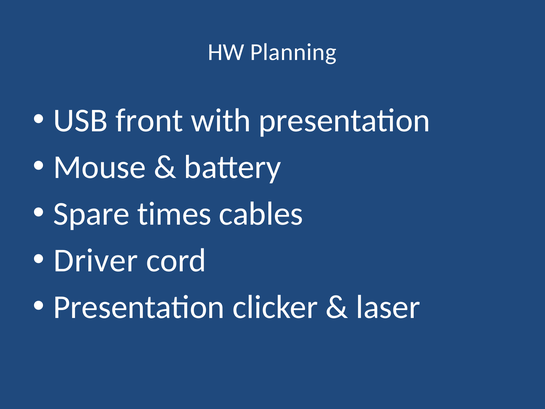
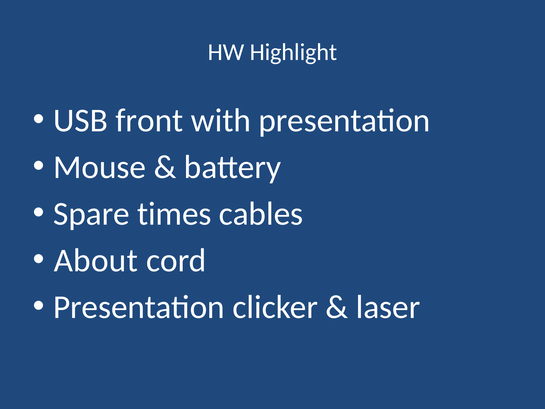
Planning: Planning -> Highlight
Driver: Driver -> About
